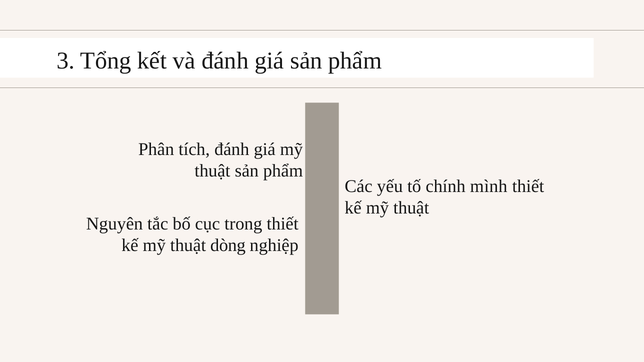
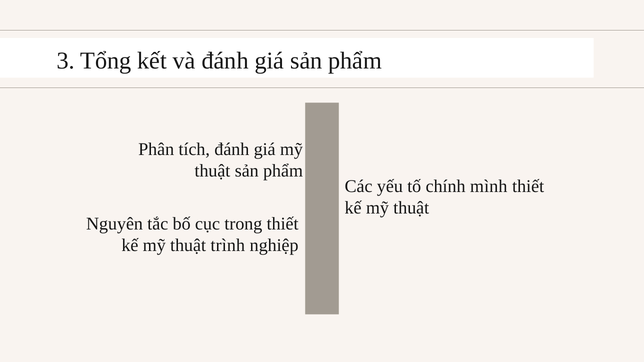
dòng: dòng -> trình
